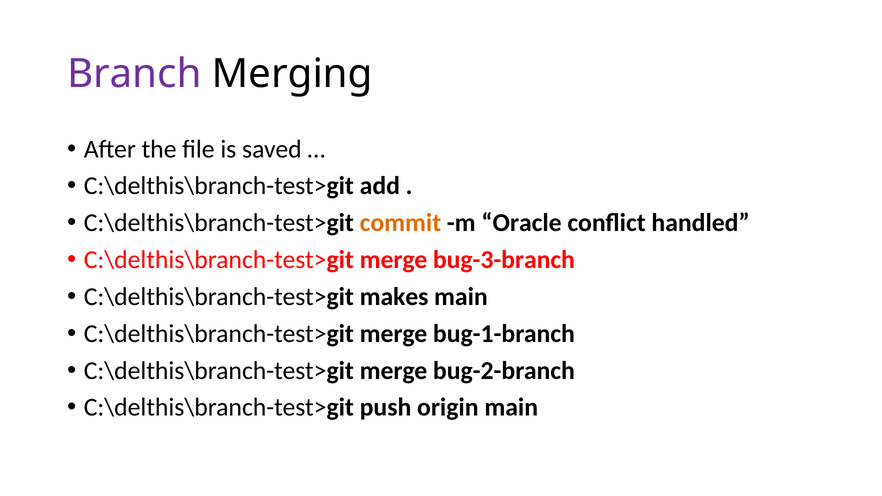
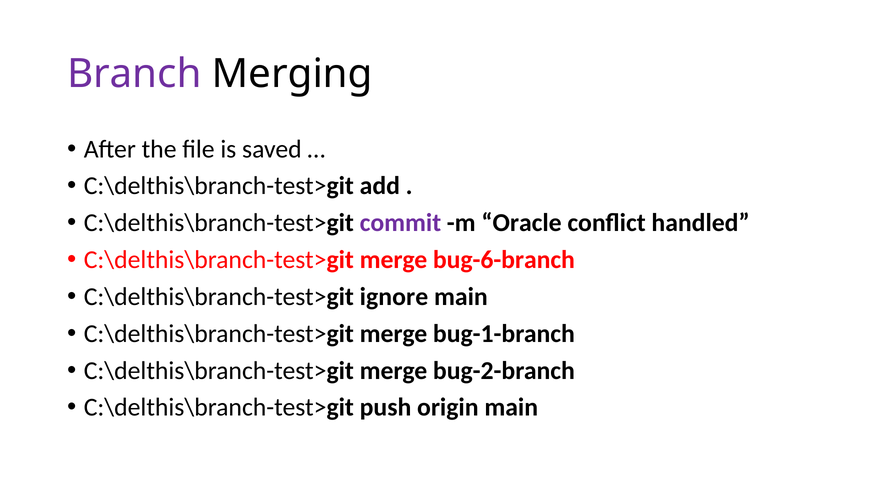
commit colour: orange -> purple
bug-3-branch: bug-3-branch -> bug-6-branch
makes: makes -> ignore
